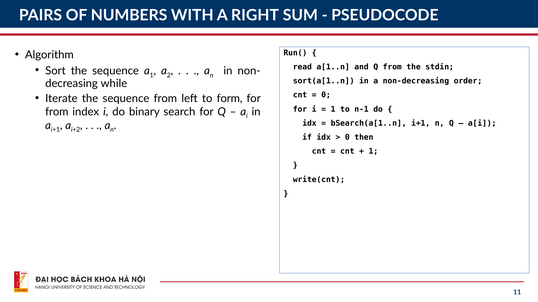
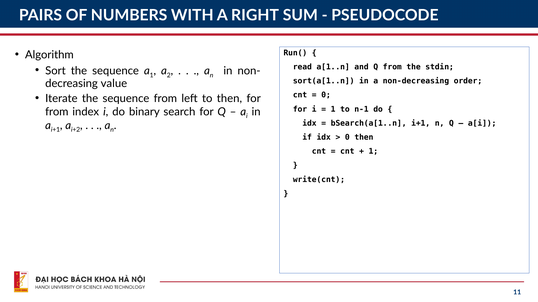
while: while -> value
to form: form -> then
